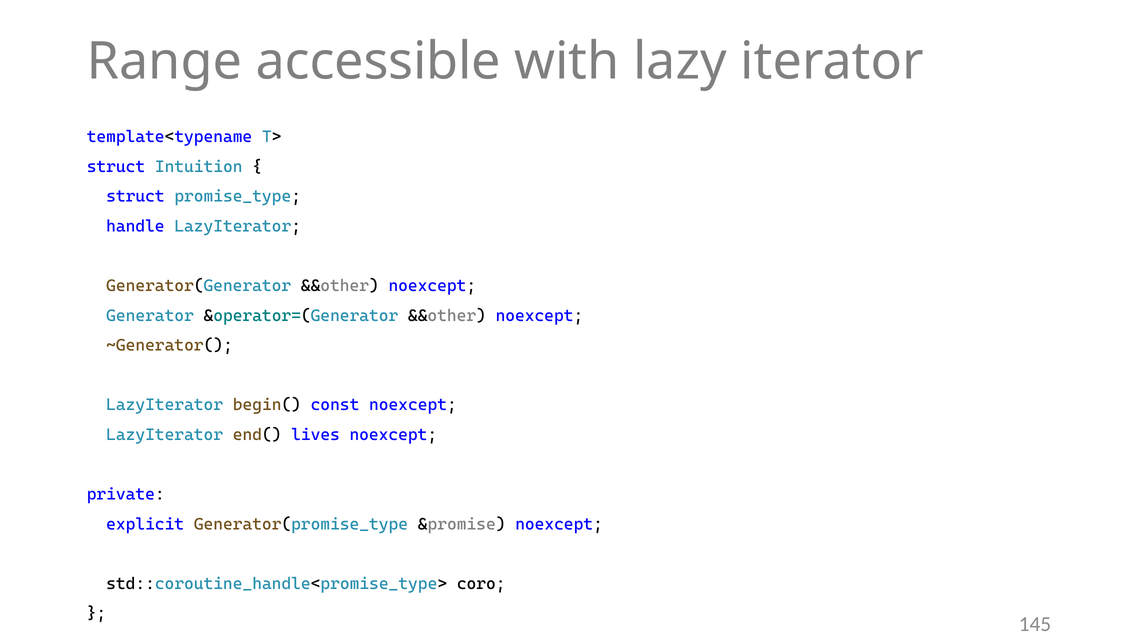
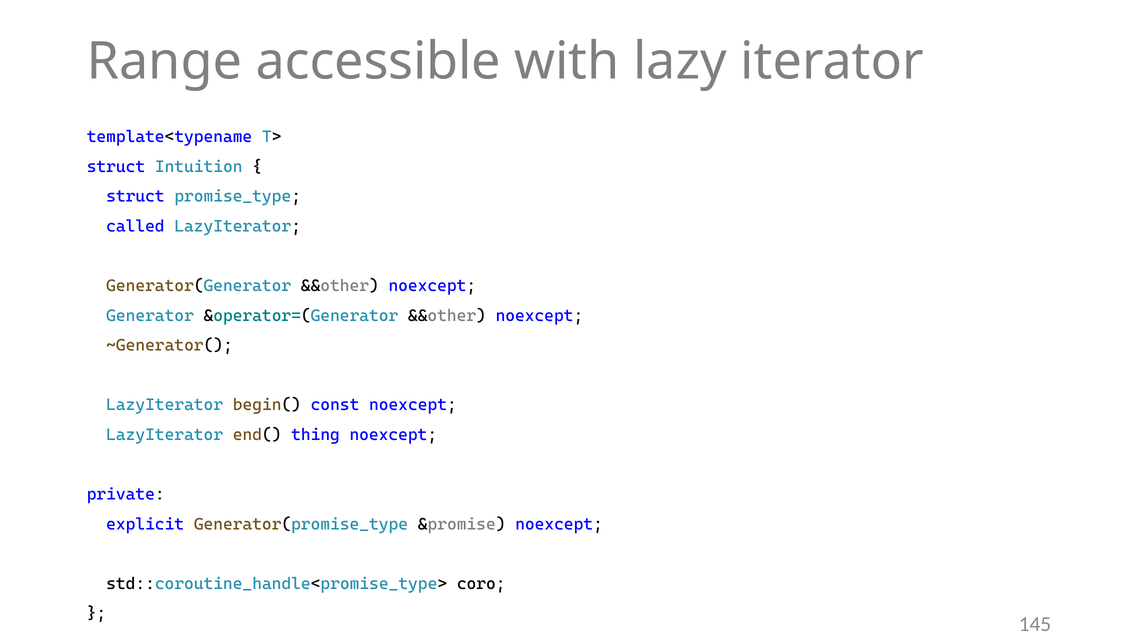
handle: handle -> called
lives: lives -> thing
